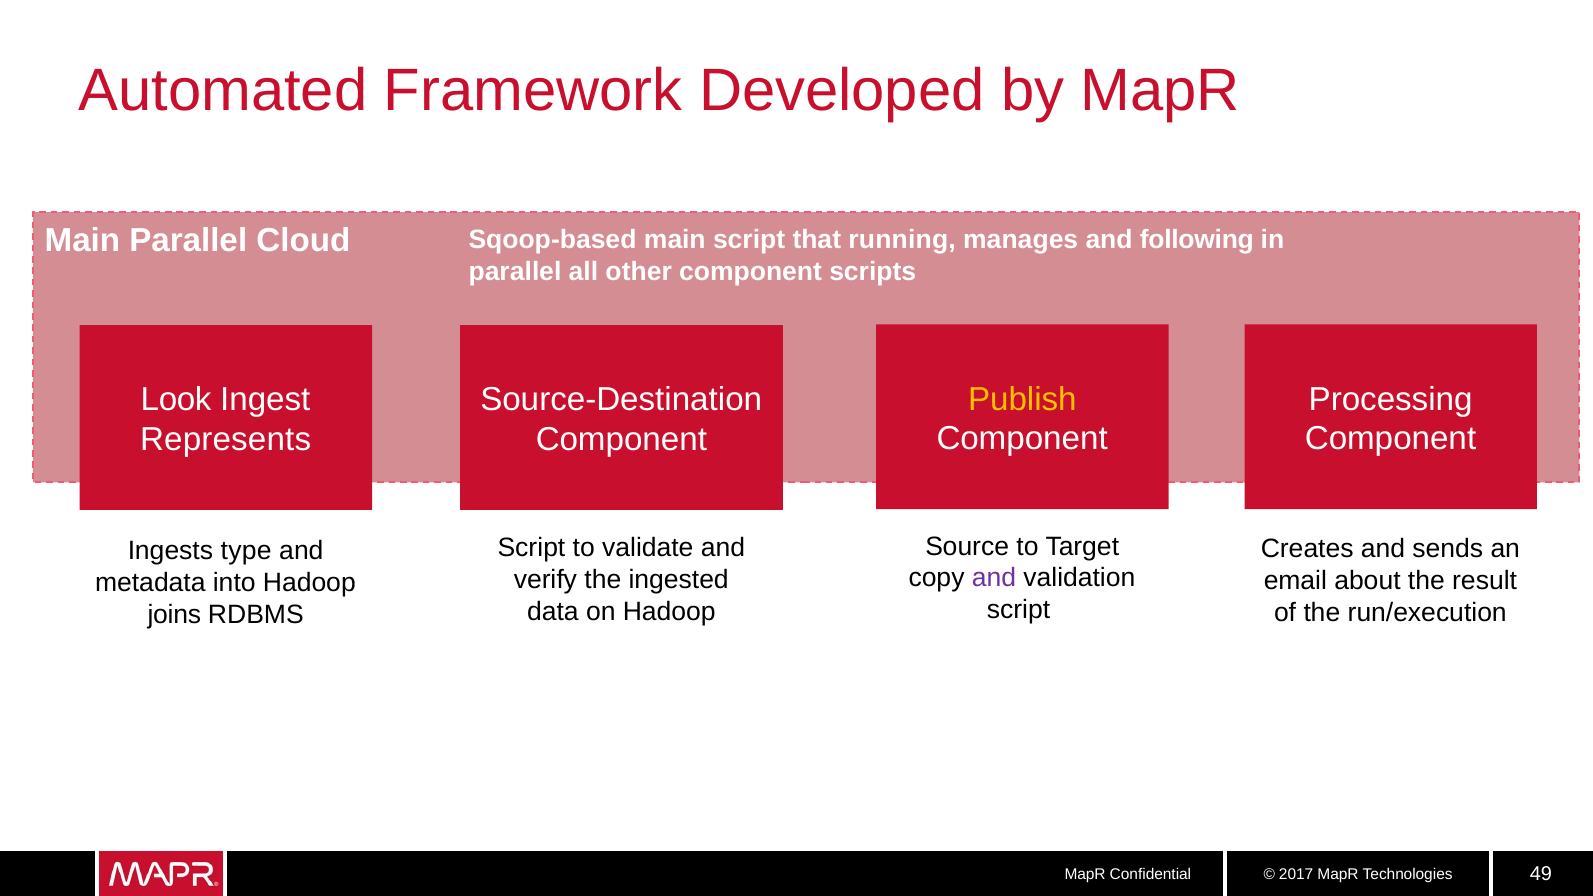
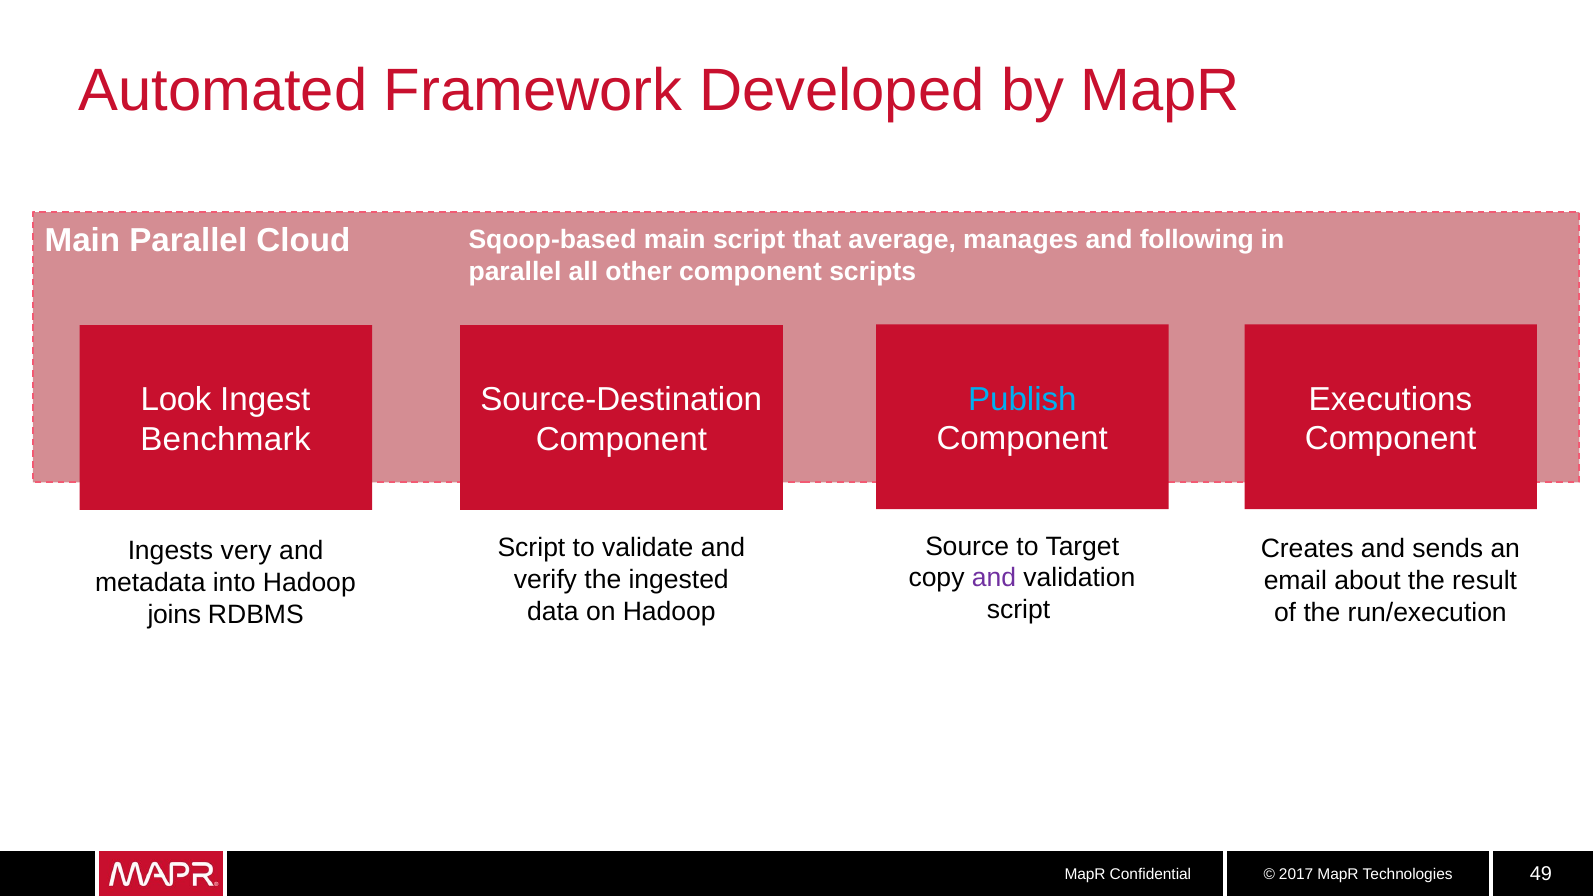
running: running -> average
Publish colour: yellow -> light blue
Processing: Processing -> Executions
Represents: Represents -> Benchmark
type: type -> very
